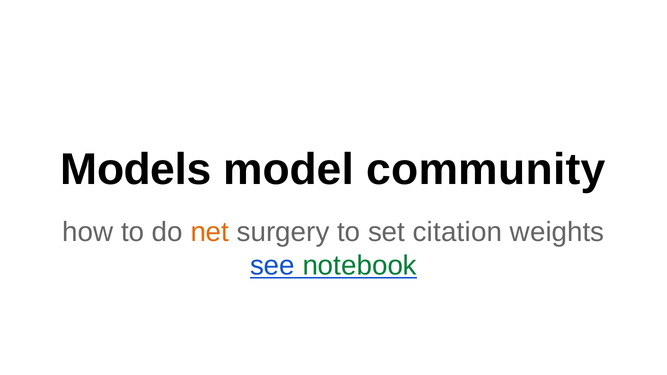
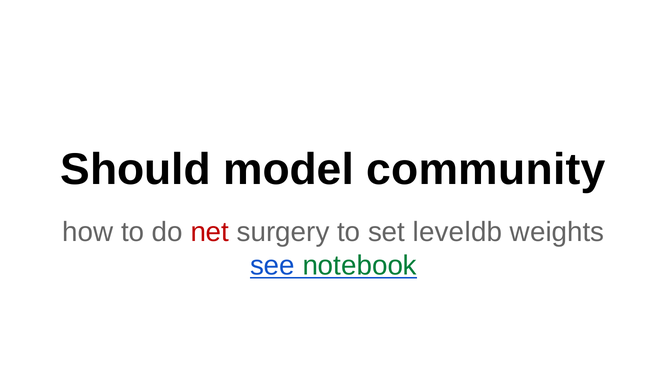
Models: Models -> Should
net colour: orange -> red
citation: citation -> leveldb
